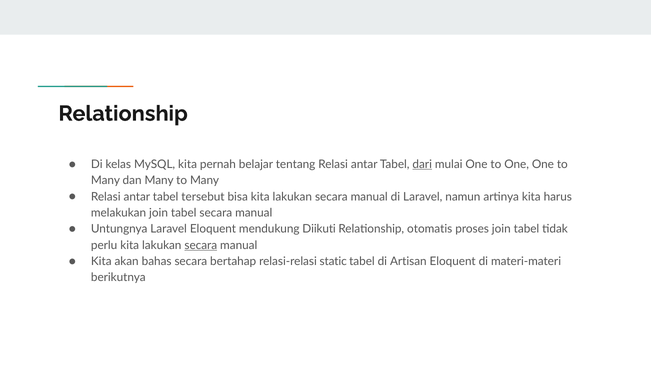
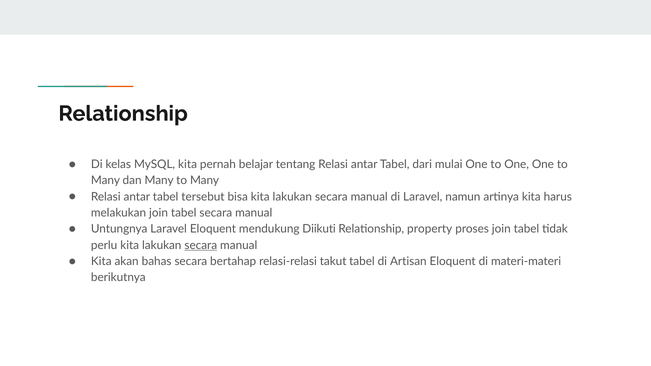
dari underline: present -> none
otomatis: otomatis -> property
static: static -> takut
